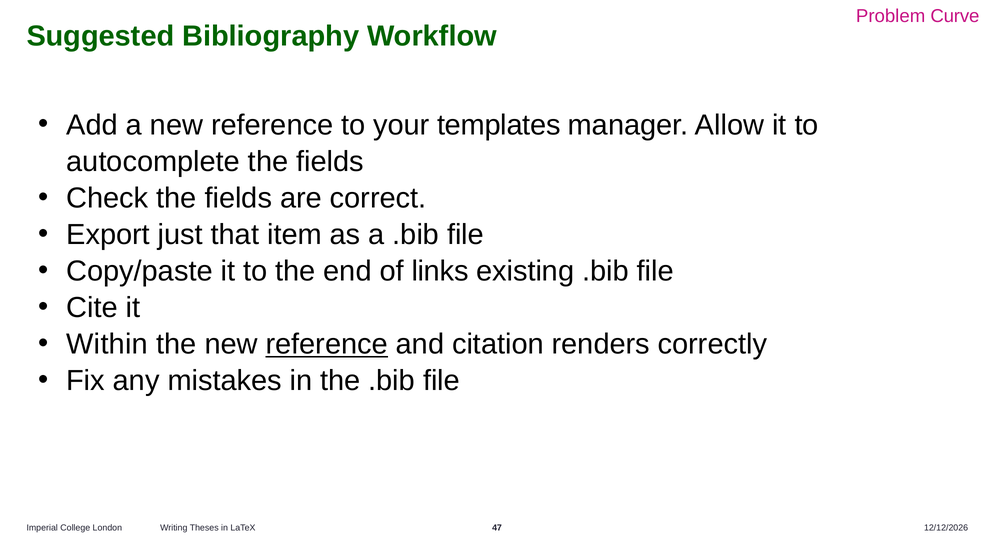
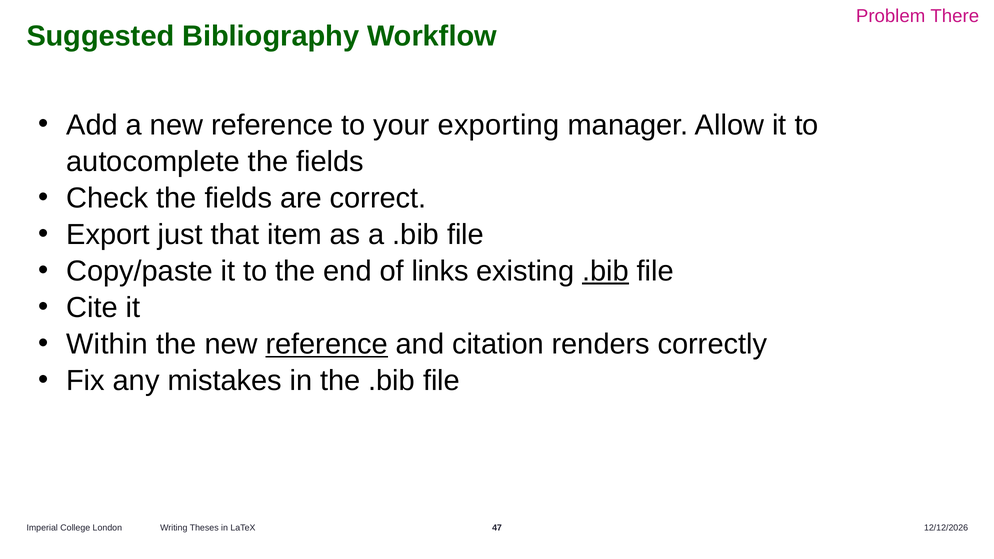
Curve: Curve -> There
templates: templates -> exporting
.bib at (605, 271) underline: none -> present
